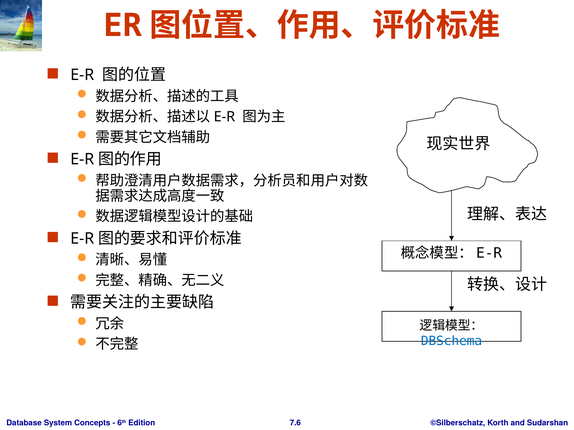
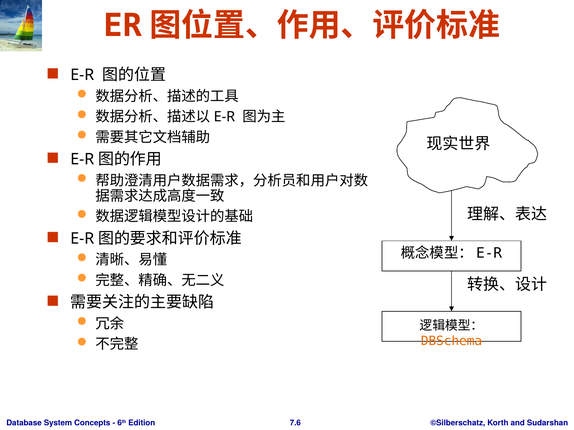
DBSchema colour: blue -> orange
